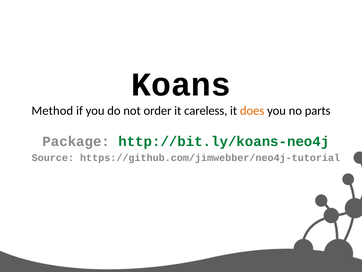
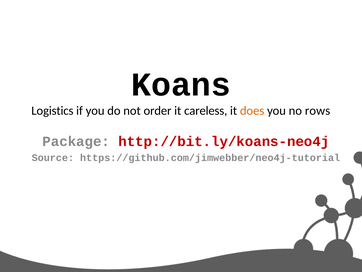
Method: Method -> Logistics
parts: parts -> rows
http://bit.ly/koans-neo4j colour: green -> red
